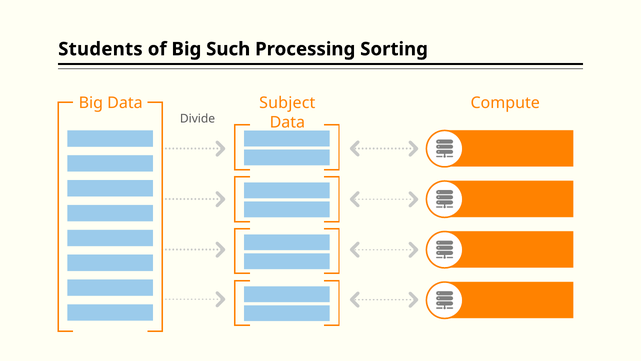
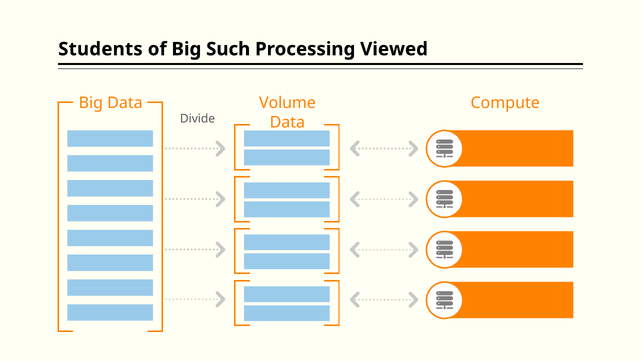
Sorting: Sorting -> Viewed
Subject: Subject -> Volume
